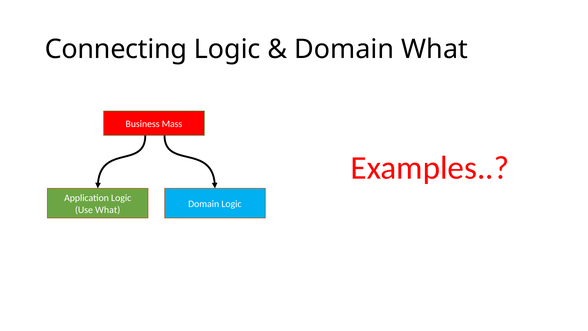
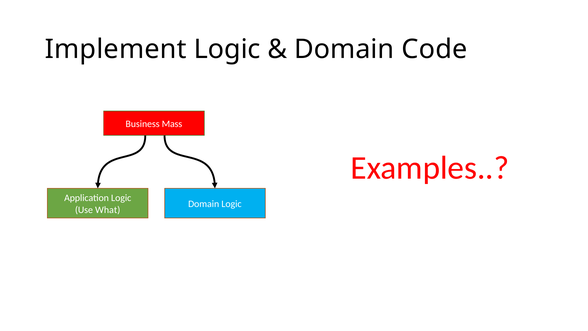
Connecting: Connecting -> Implement
Domain What: What -> Code
